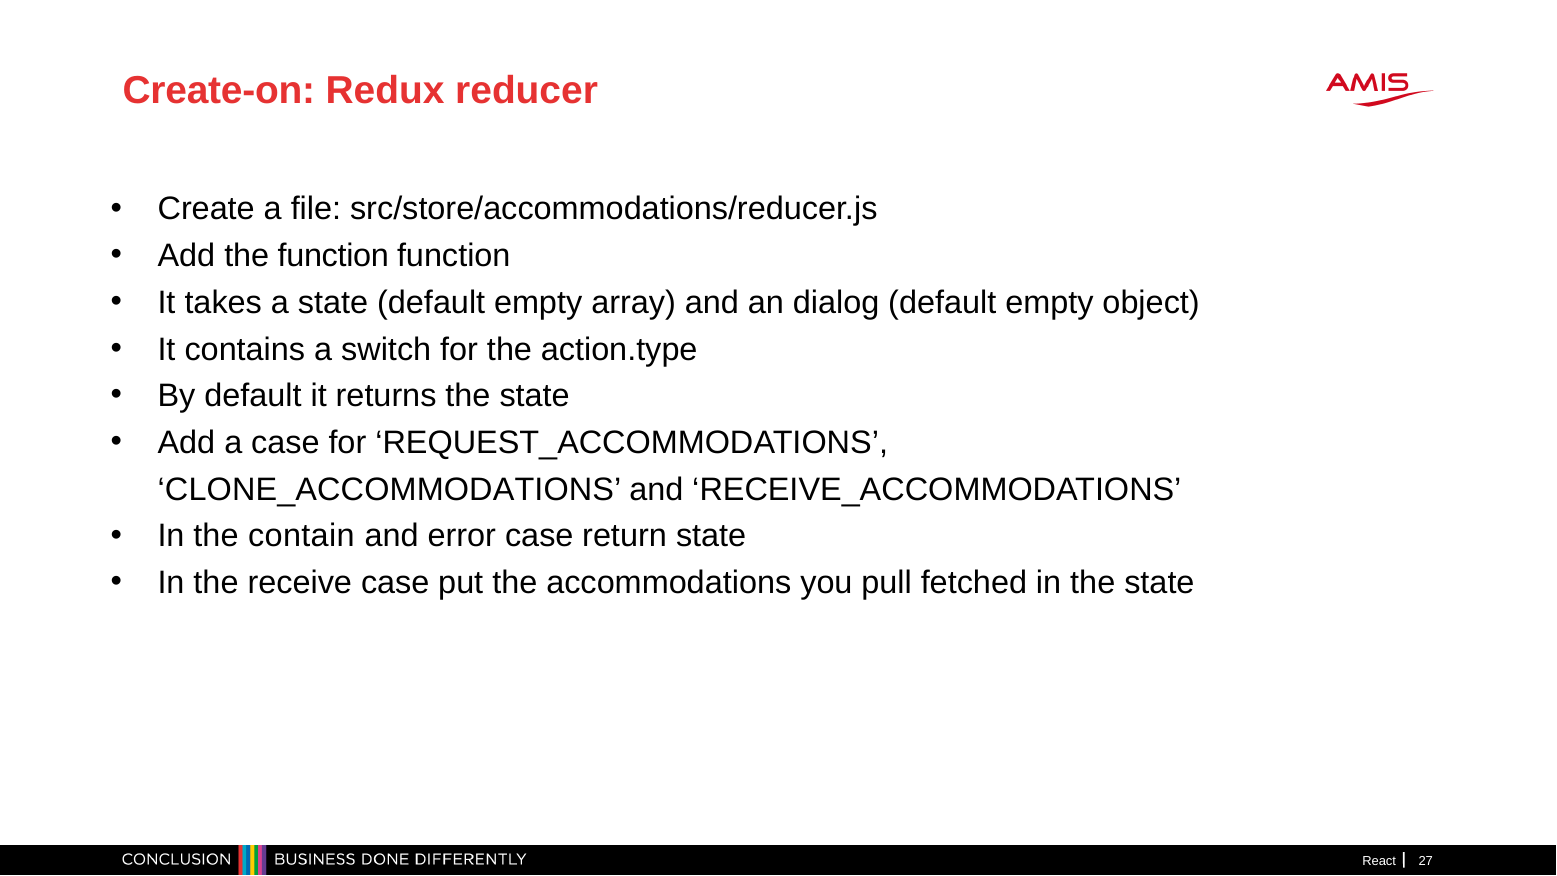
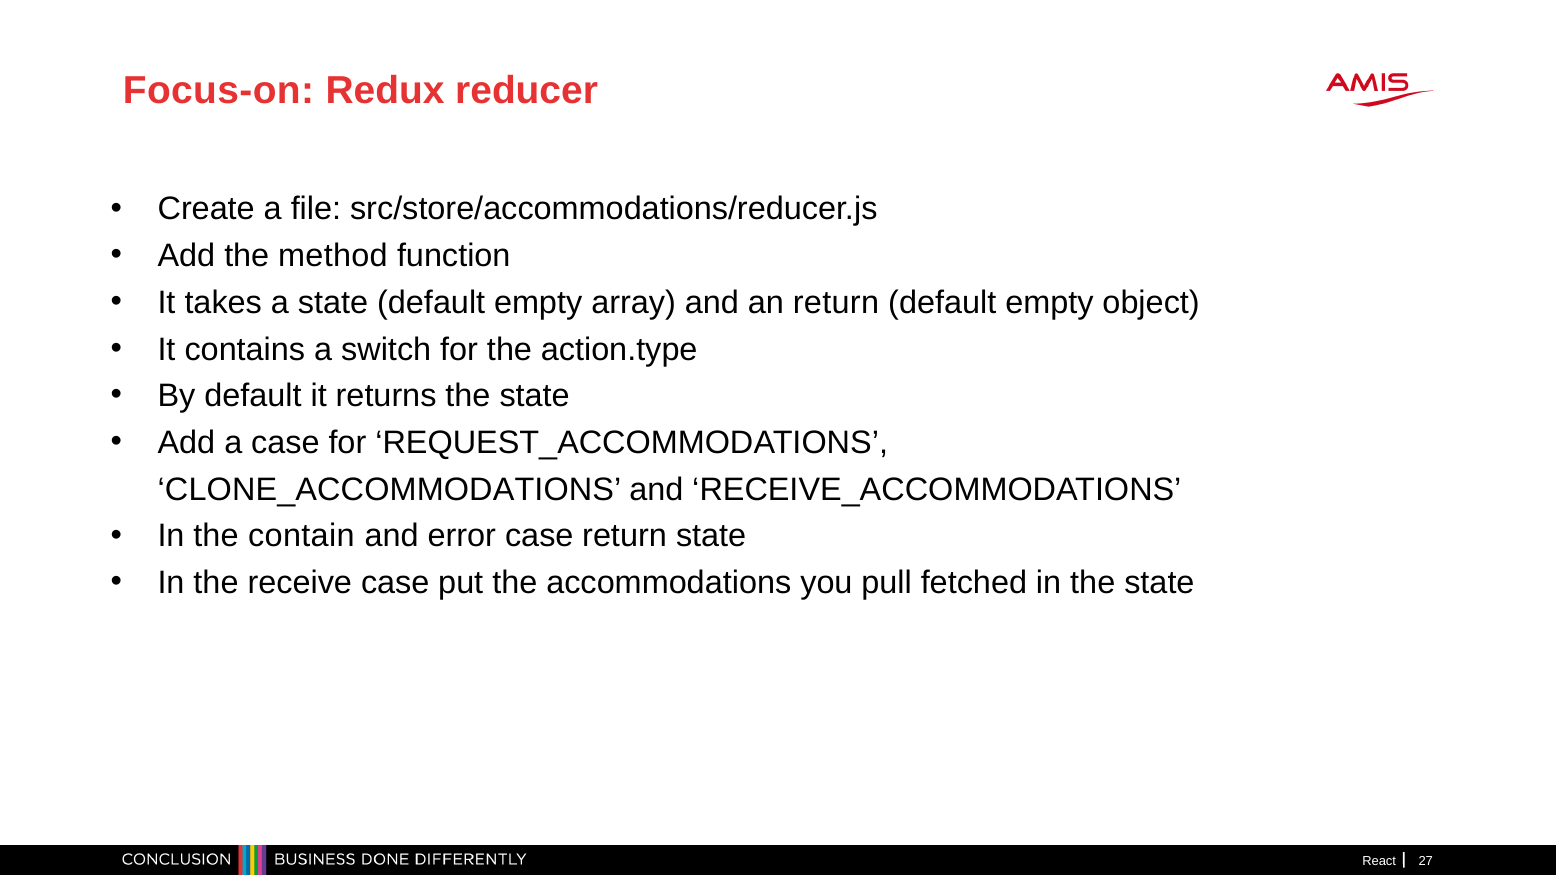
Create-on: Create-on -> Focus-on
the function: function -> method
an dialog: dialog -> return
